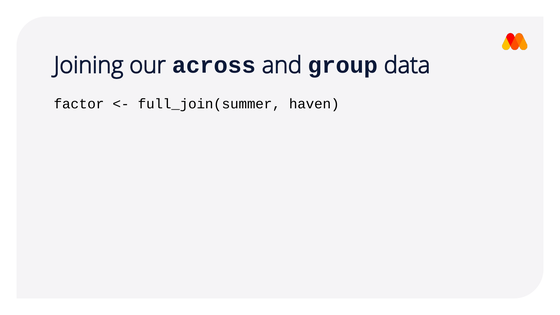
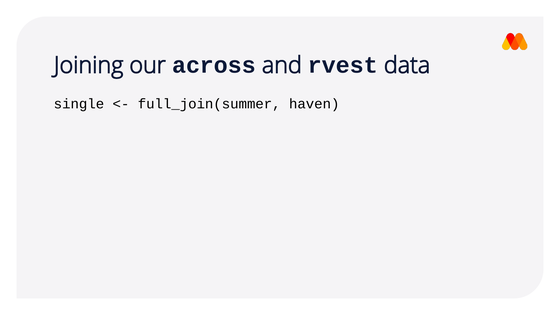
group: group -> rvest
factor: factor -> single
